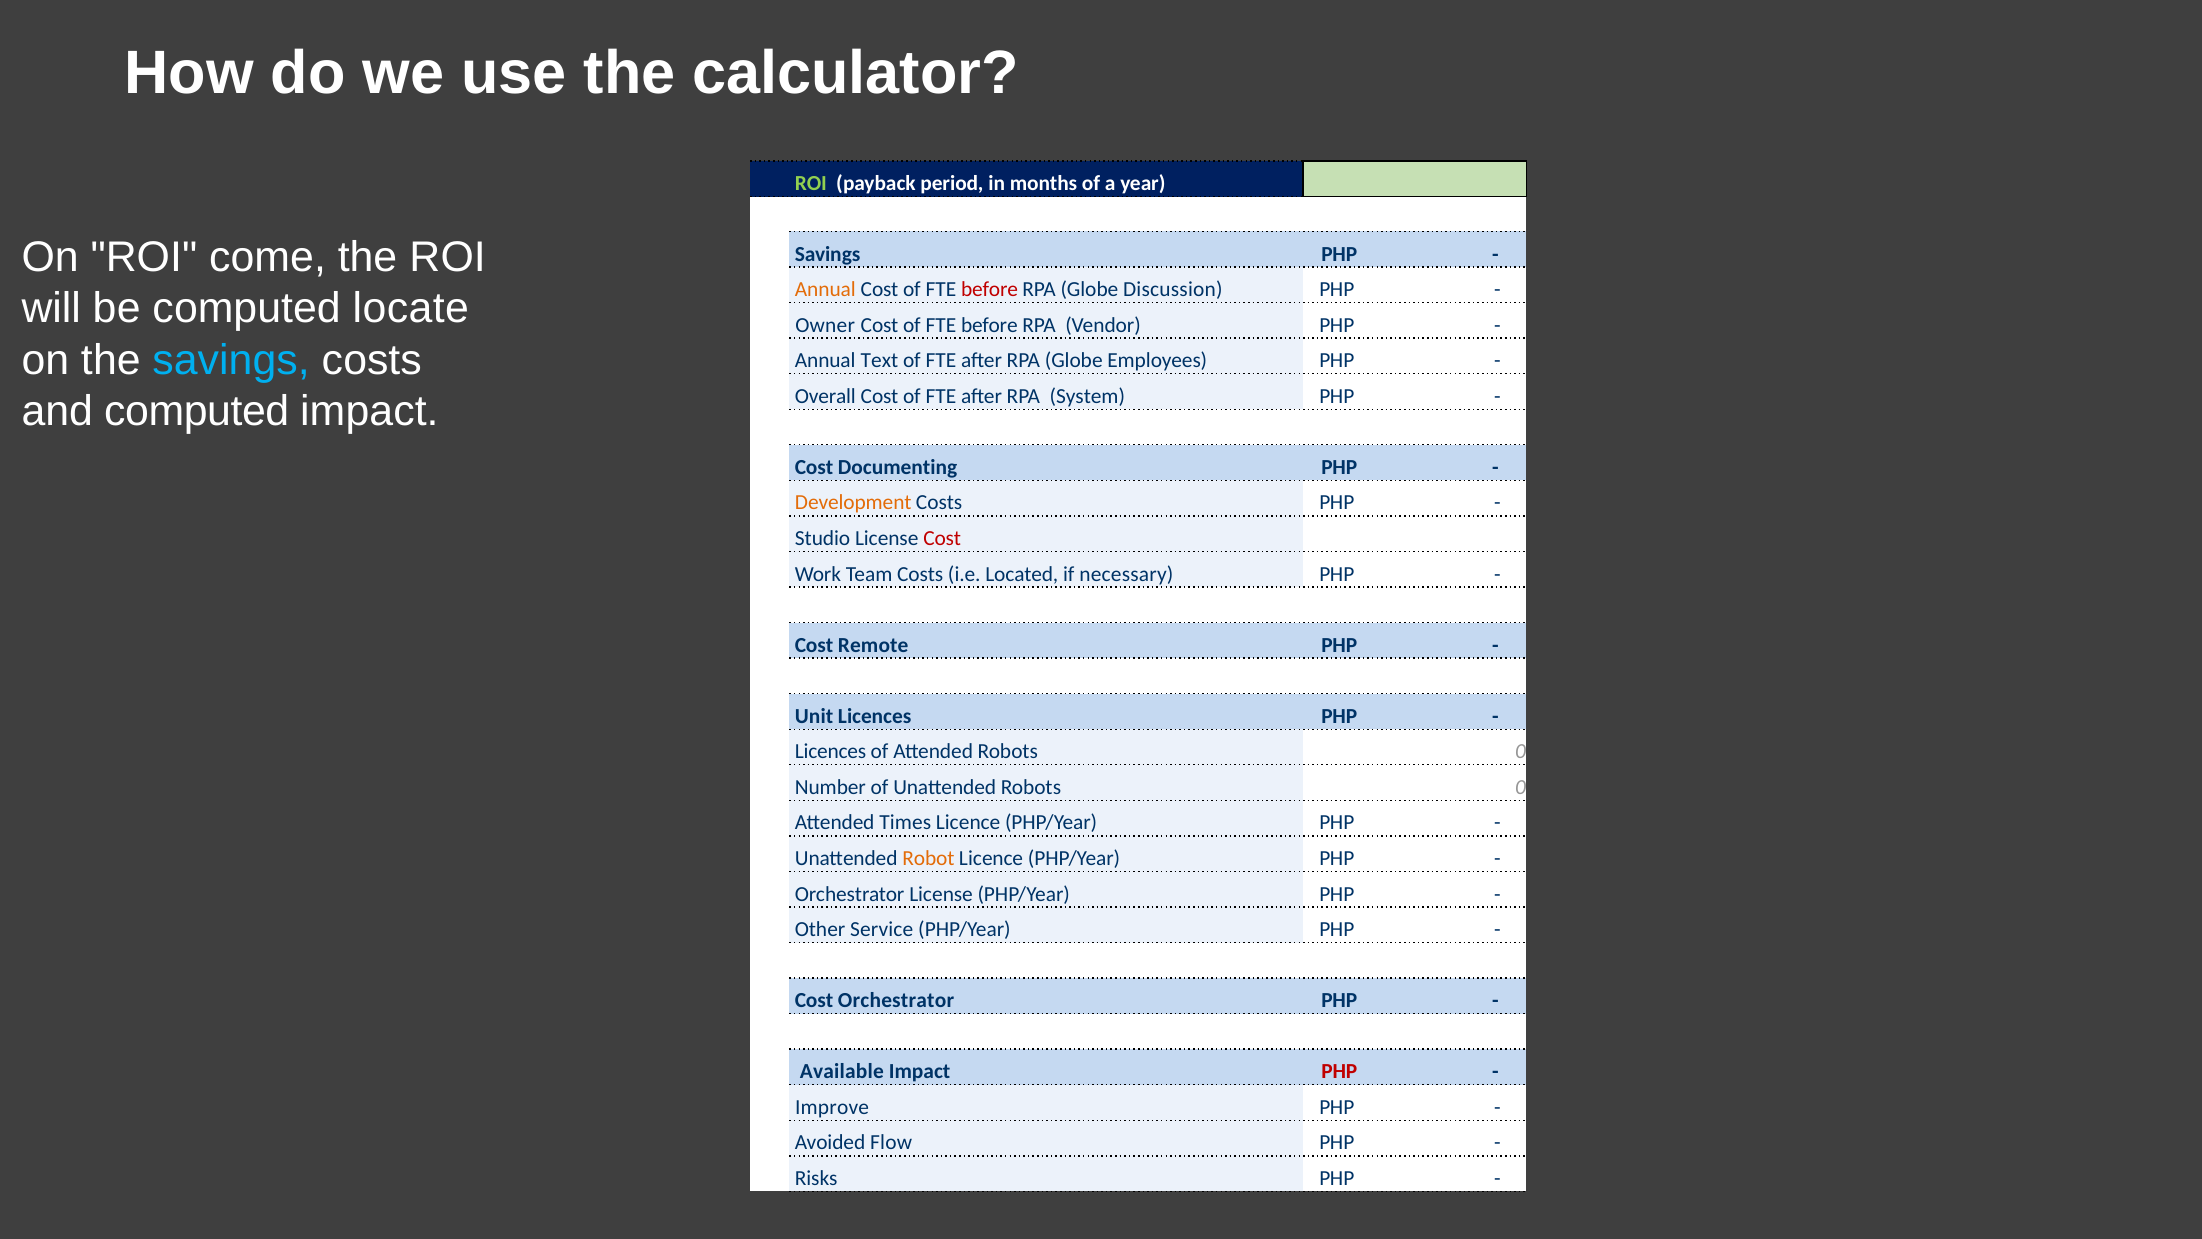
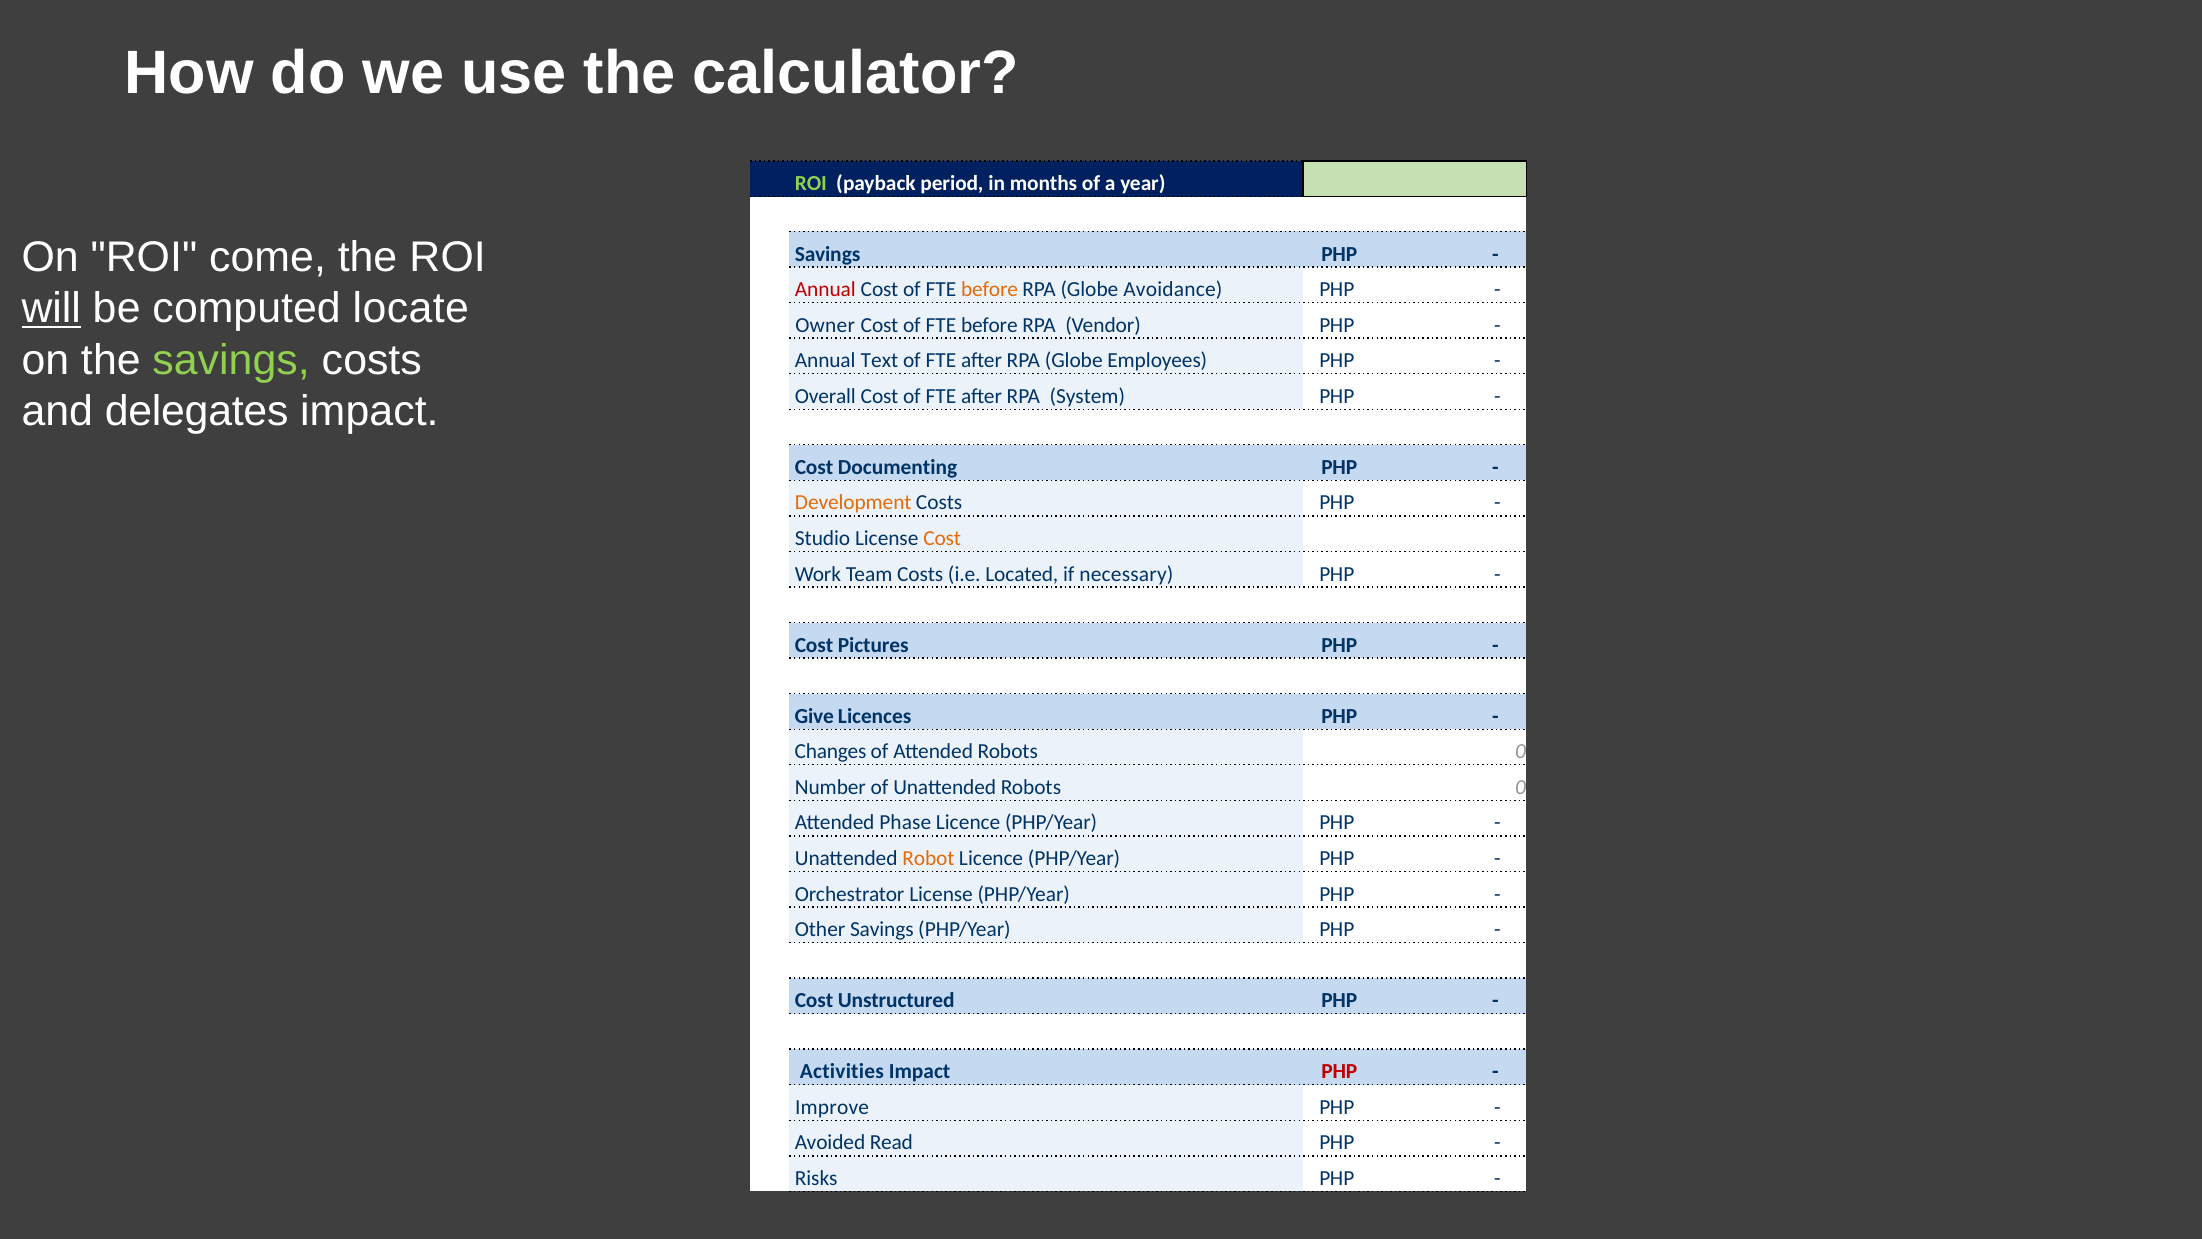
Annual at (825, 290) colour: orange -> red
before at (990, 290) colour: red -> orange
Discussion: Discussion -> Avoidance
will underline: none -> present
savings at (231, 360) colour: light blue -> light green
and computed: computed -> delegates
Cost at (942, 538) colour: red -> orange
Remote: Remote -> Pictures
Unit: Unit -> Give
Licences at (831, 752): Licences -> Changes
Times: Times -> Phase
Other Service: Service -> Savings
Cost Orchestrator: Orchestrator -> Unstructured
Available: Available -> Activities
Flow: Flow -> Read
